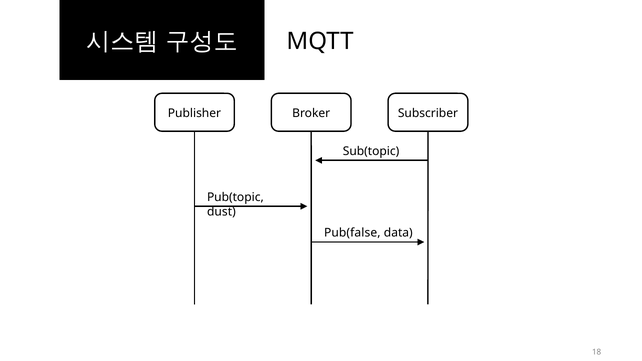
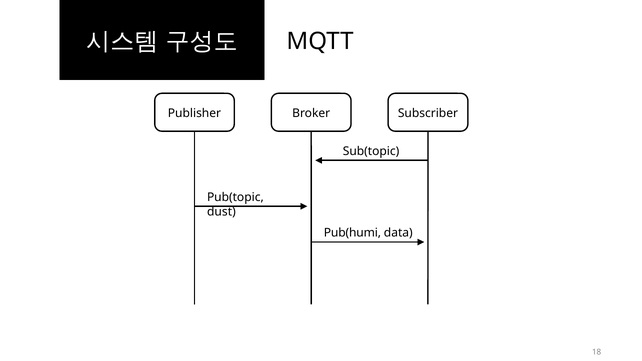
Pub(false: Pub(false -> Pub(humi
